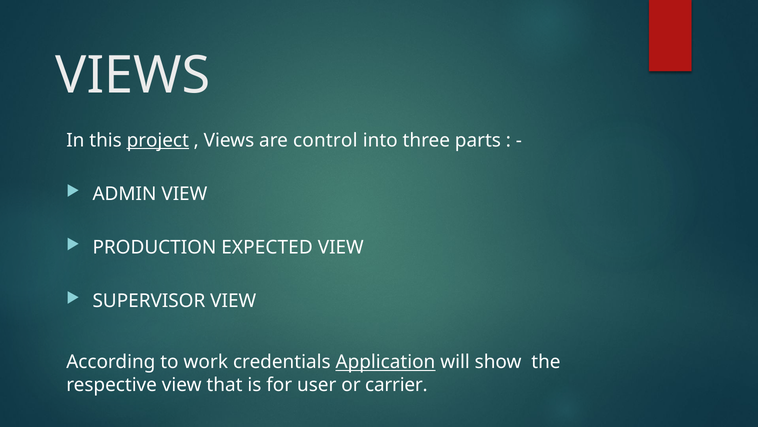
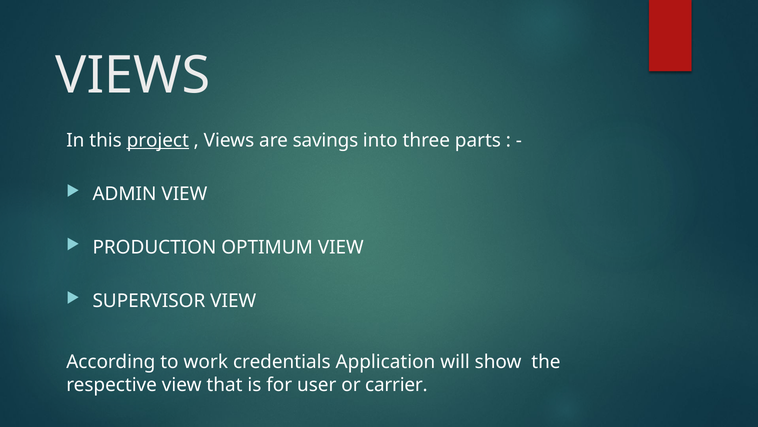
control: control -> savings
EXPECTED: EXPECTED -> OPTIMUM
Application underline: present -> none
